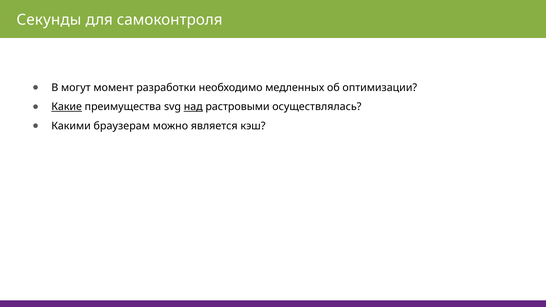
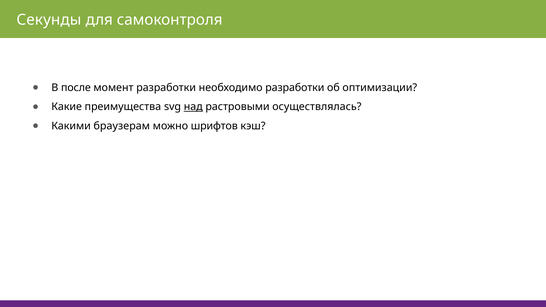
могут: могут -> после
необходимо медленных: медленных -> разработки
Какие underline: present -> none
является: является -> шрифтов
